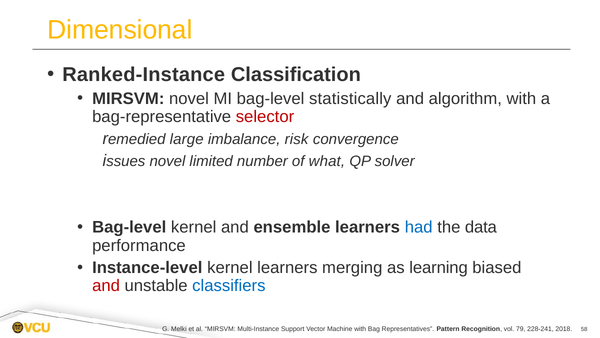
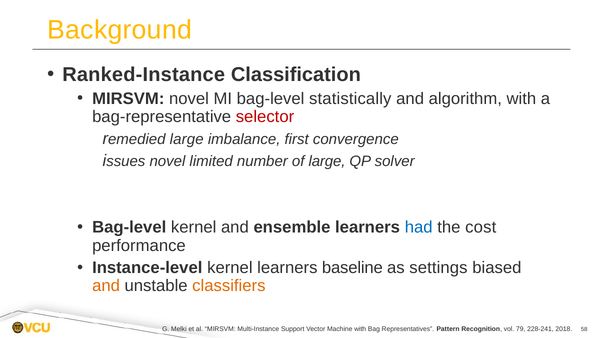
Dimensional: Dimensional -> Background
risk: risk -> first
of what: what -> large
data: data -> cost
merging: merging -> baseline
learning: learning -> settings
and at (106, 285) colour: red -> orange
classifiers colour: blue -> orange
